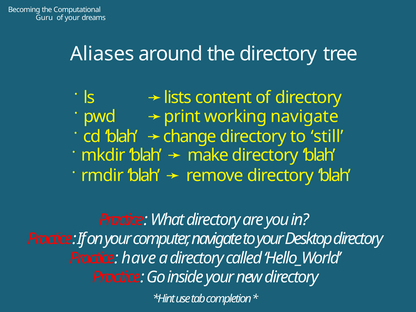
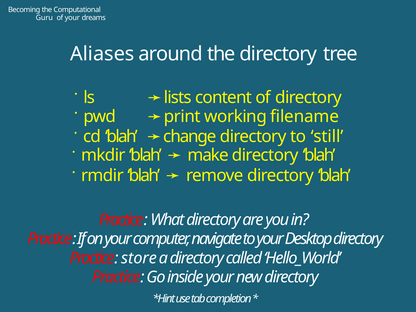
working navigate: navigate -> filename
have: have -> store
